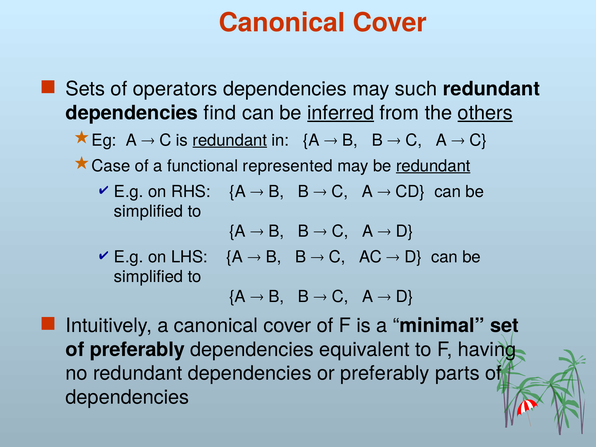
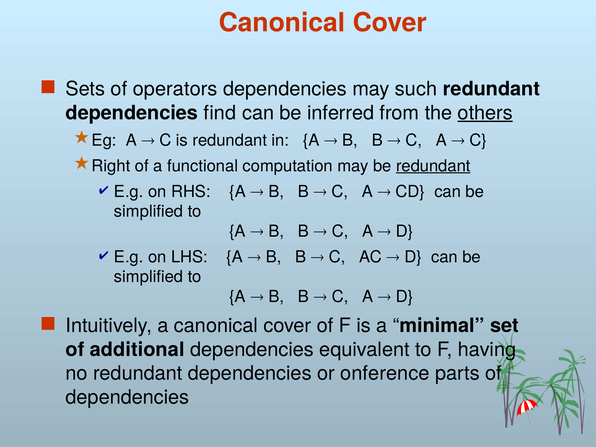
inferred underline: present -> none
redundant at (230, 140) underline: present -> none
Case: Case -> Right
represented: represented -> computation
of preferably: preferably -> additional
or preferably: preferably -> onference
